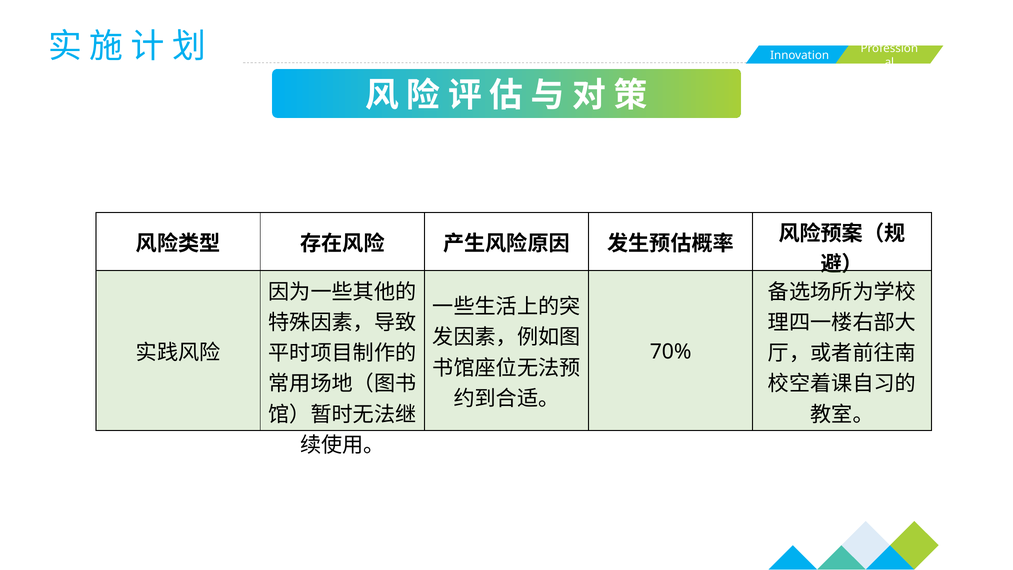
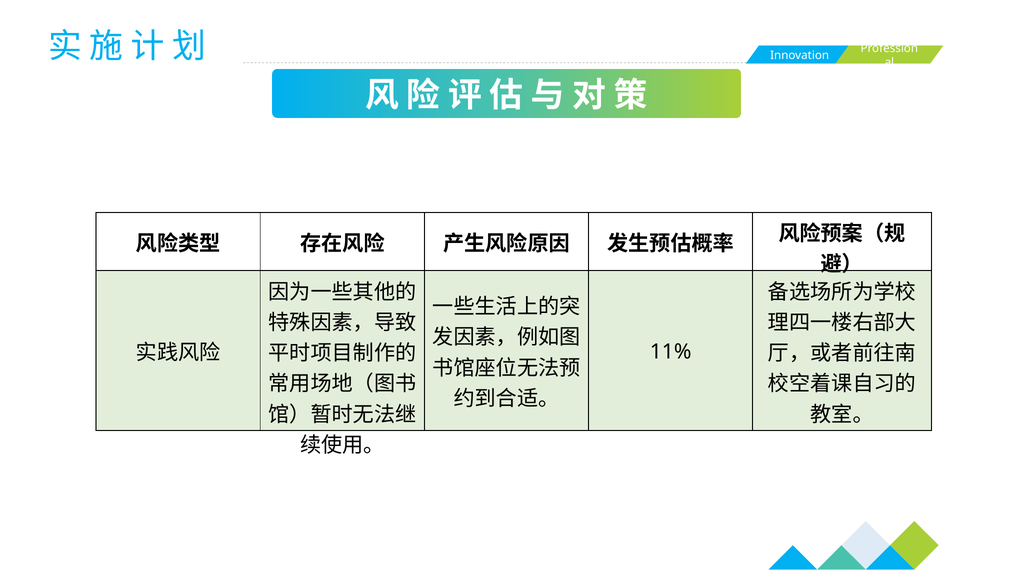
70%: 70% -> 11%
